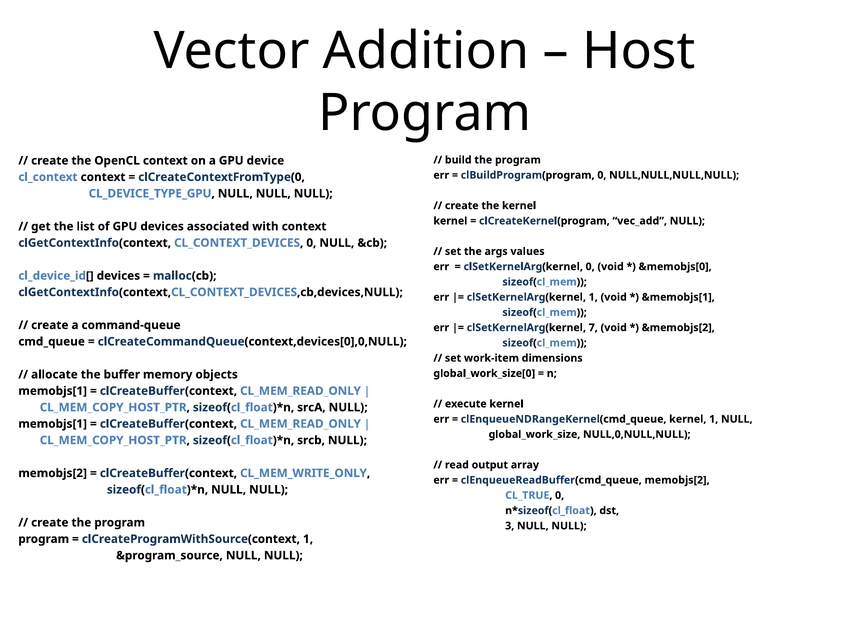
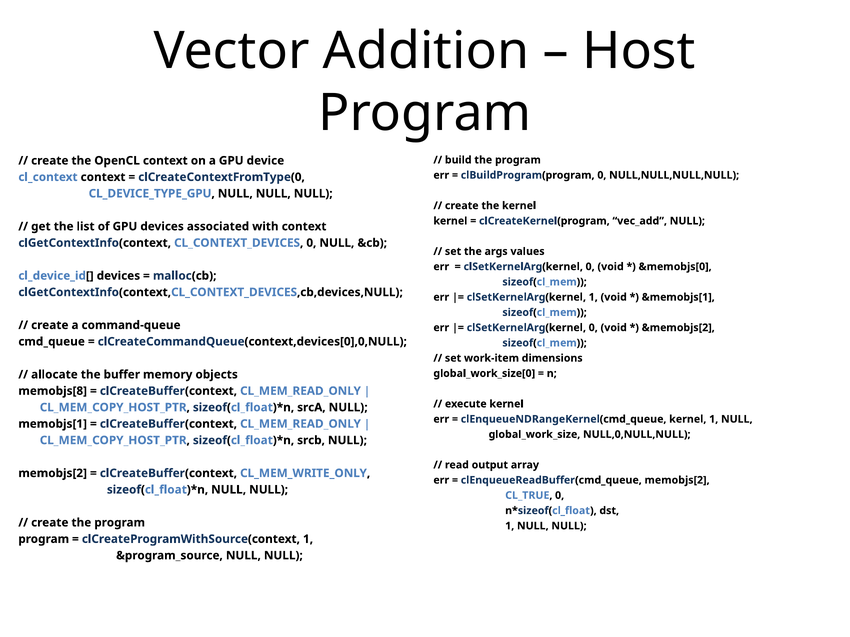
7 at (593, 328): 7 -> 0
memobjs[1 at (53, 391): memobjs[1 -> memobjs[8
3 at (510, 526): 3 -> 1
